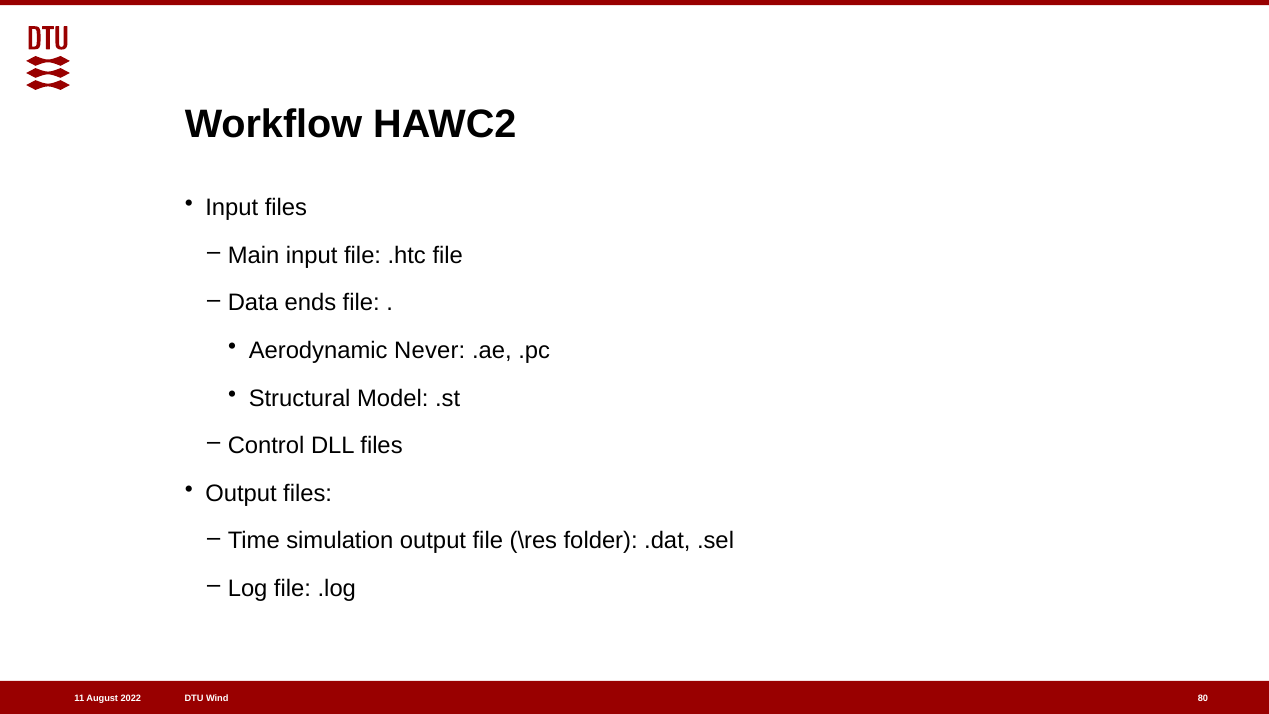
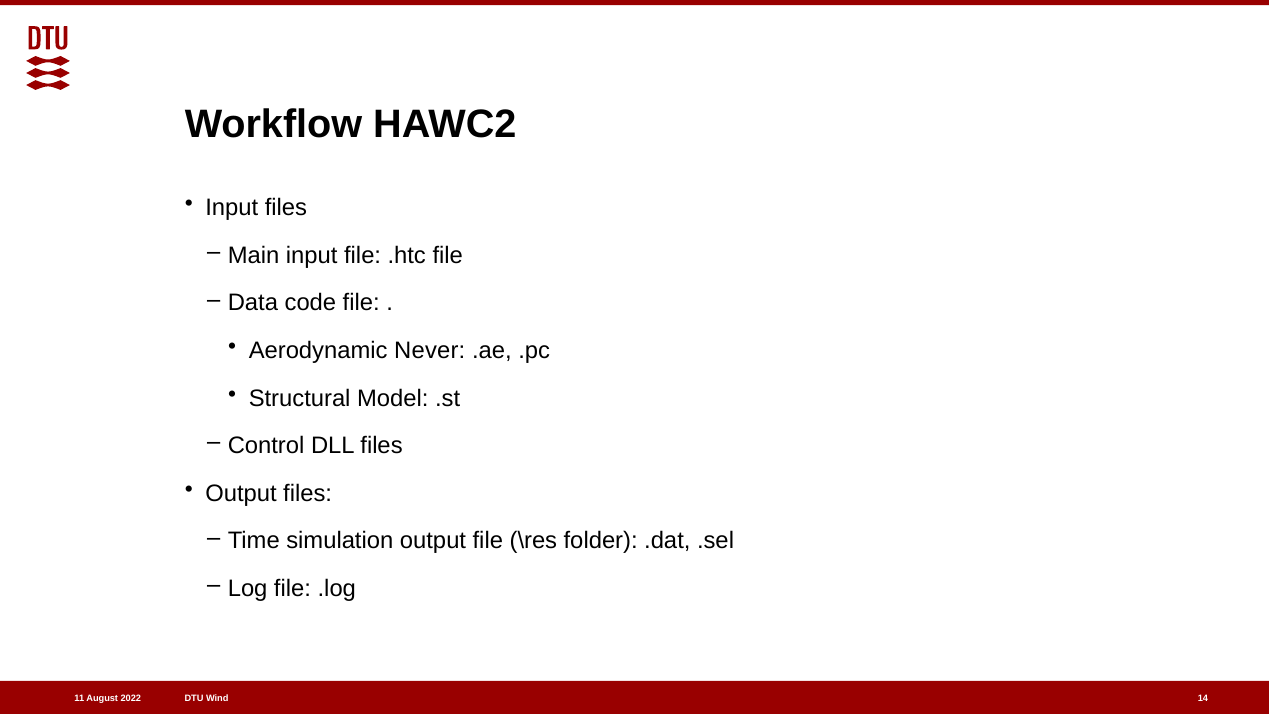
ends: ends -> code
80: 80 -> 14
